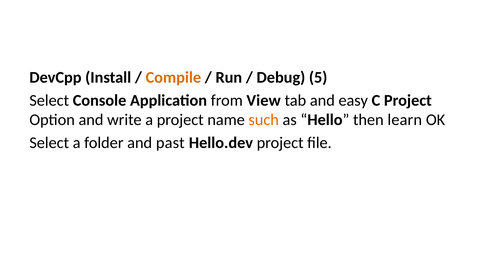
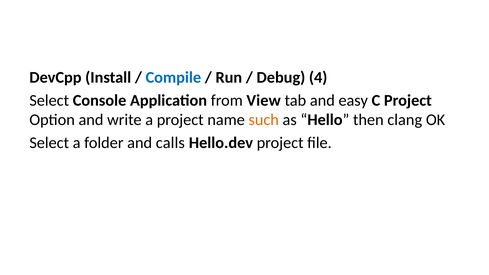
Compile colour: orange -> blue
5: 5 -> 4
learn: learn -> clang
past: past -> calls
